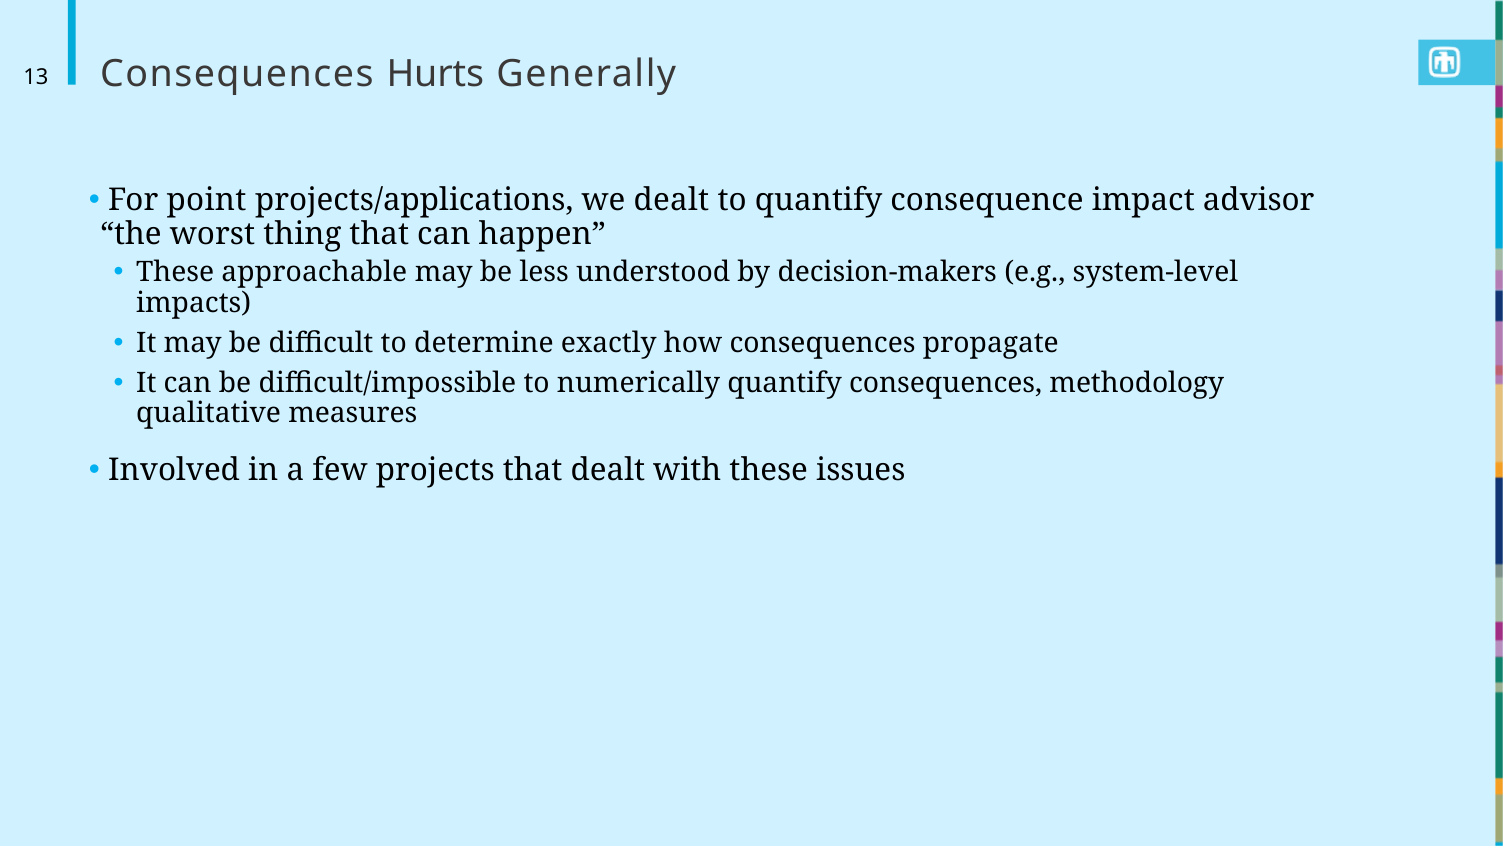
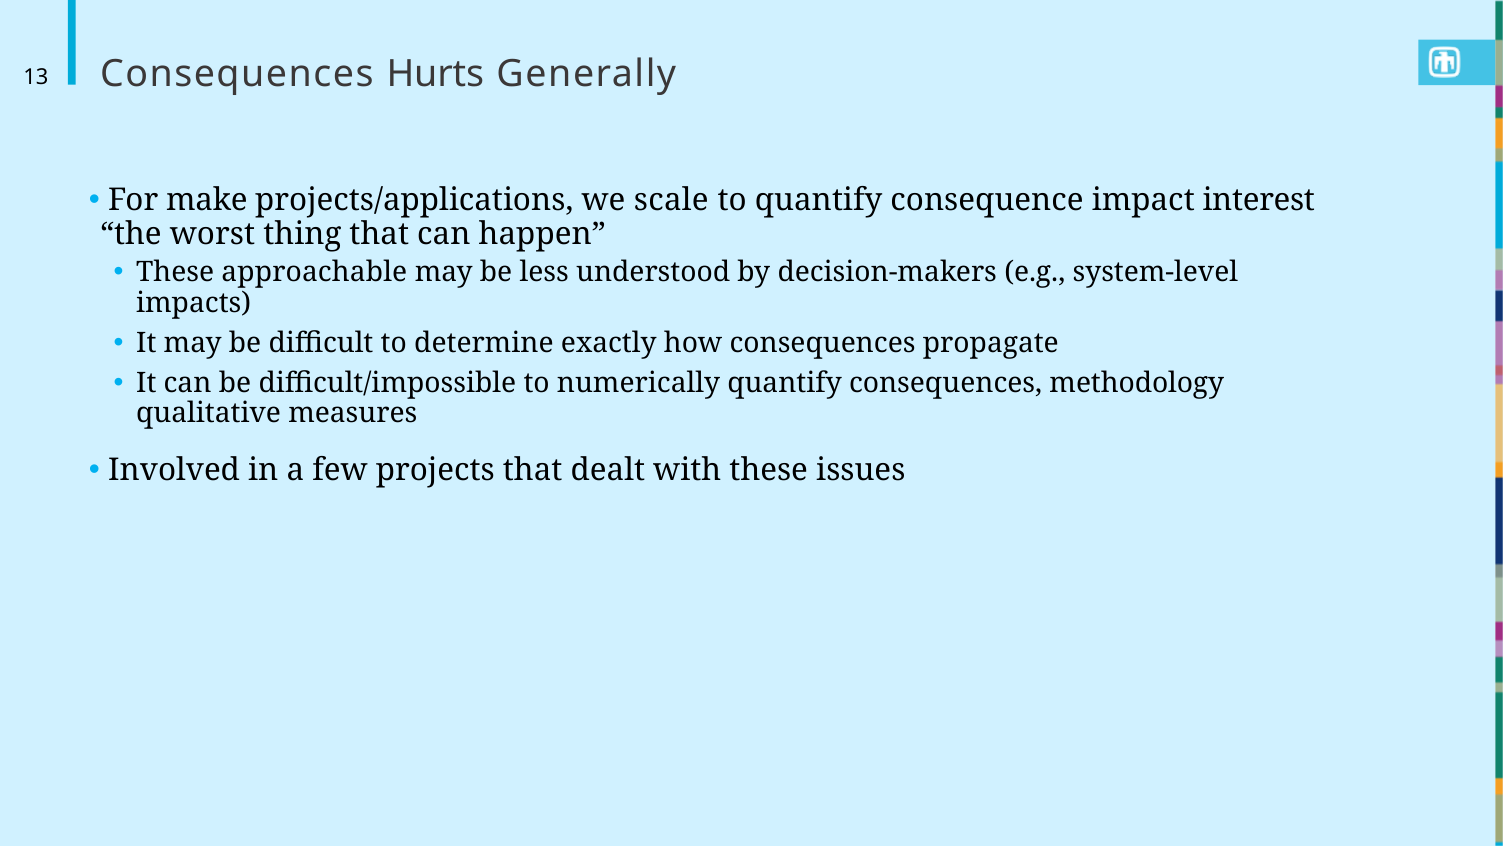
point: point -> make
we dealt: dealt -> scale
advisor: advisor -> interest
